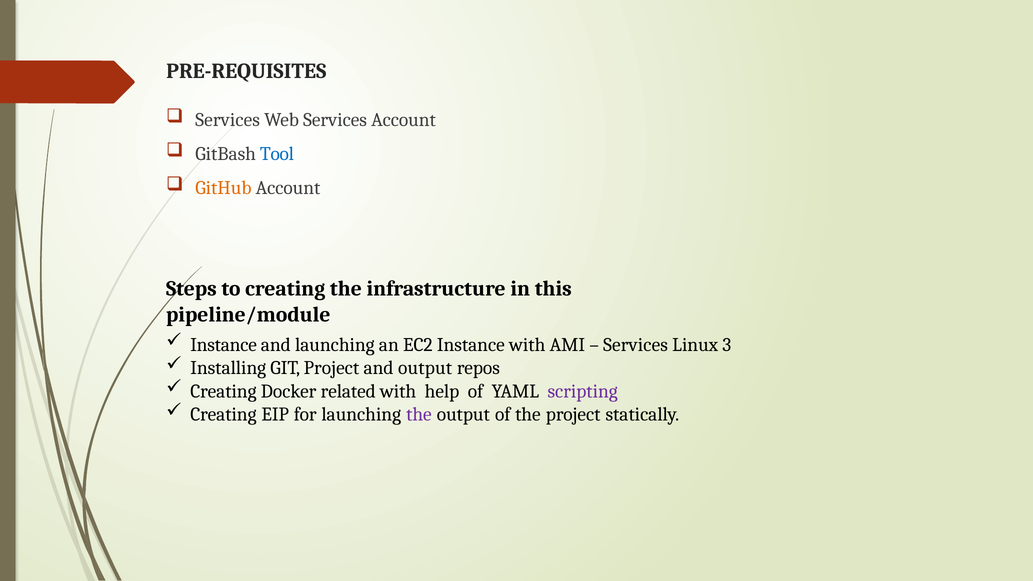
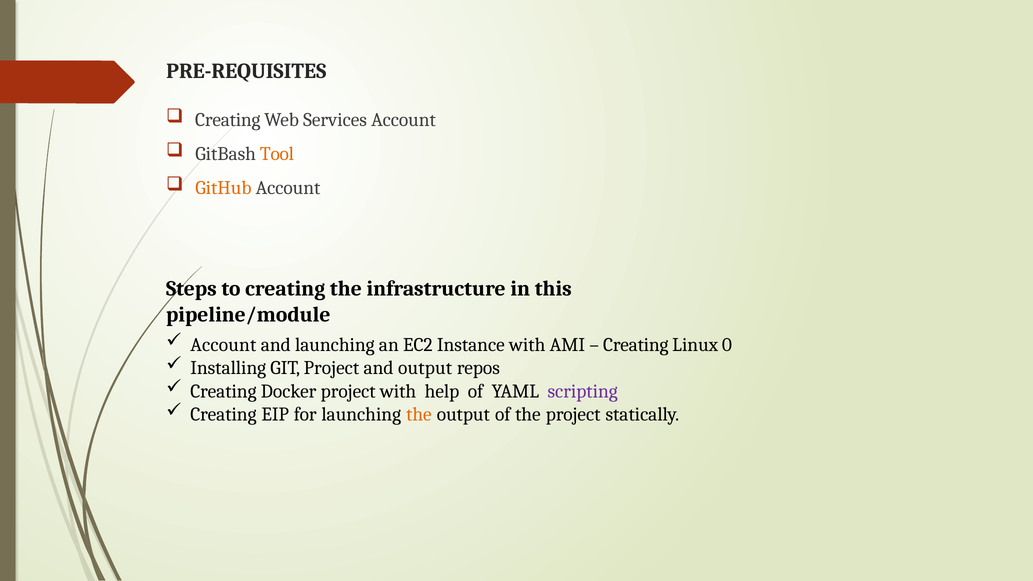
Services at (228, 120): Services -> Creating
Tool colour: blue -> orange
Instance at (224, 345): Instance -> Account
Services at (636, 345): Services -> Creating
3: 3 -> 0
Docker related: related -> project
the at (419, 415) colour: purple -> orange
